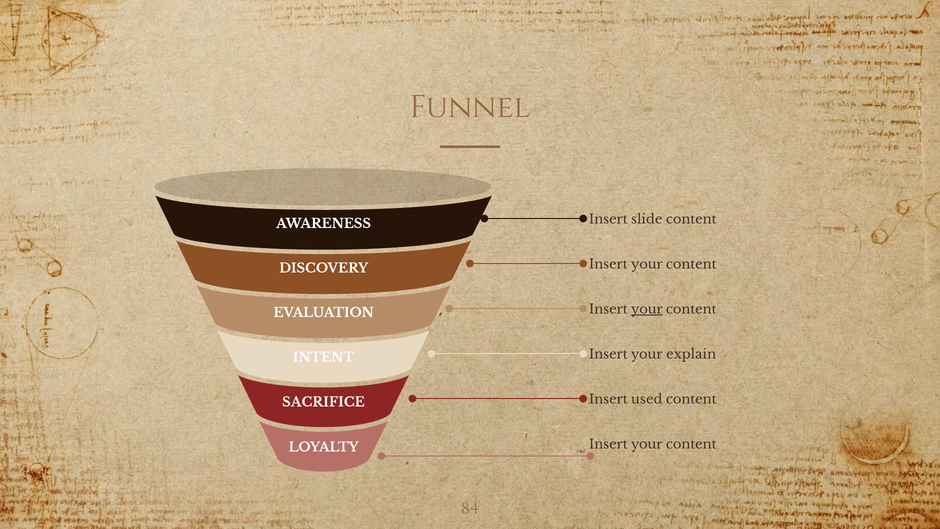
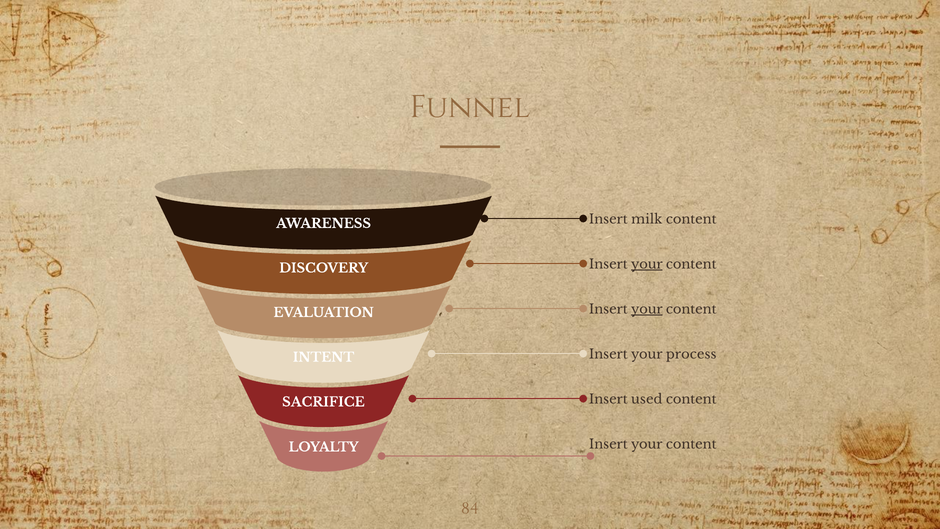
slide: slide -> milk
your at (647, 264) underline: none -> present
explain: explain -> process
